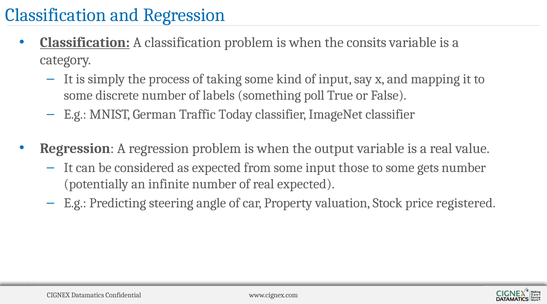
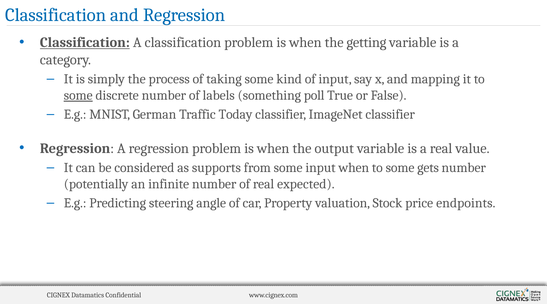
consits: consits -> getting
some at (78, 95) underline: none -> present
as expected: expected -> supports
input those: those -> when
registered: registered -> endpoints
